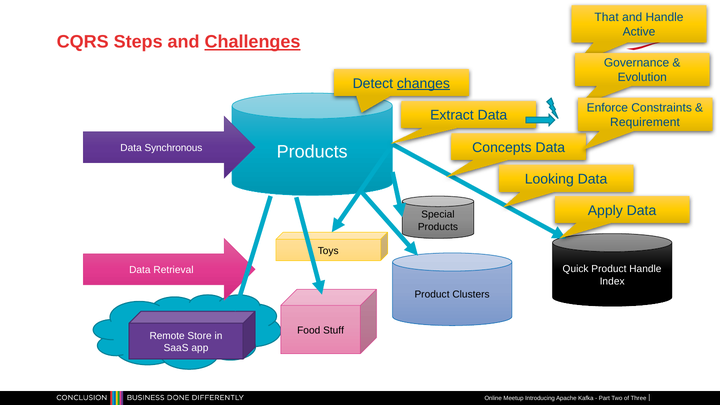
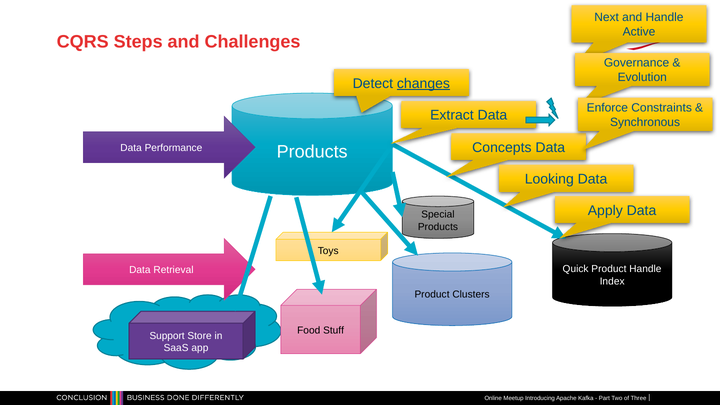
That: That -> Next
Challenges underline: present -> none
Requirement: Requirement -> Synchronous
Synchronous: Synchronous -> Performance
Remote: Remote -> Support
